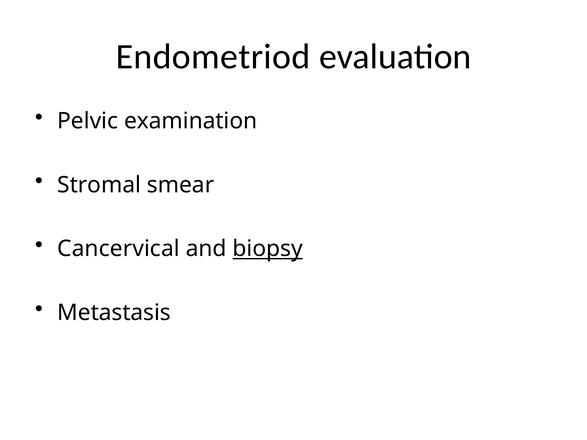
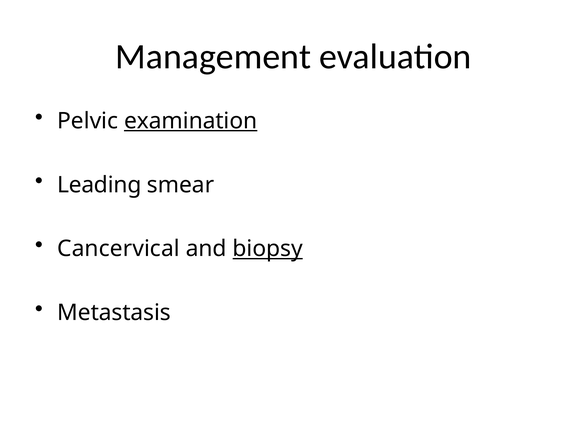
Endometriod: Endometriod -> Management
examination underline: none -> present
Stromal: Stromal -> Leading
